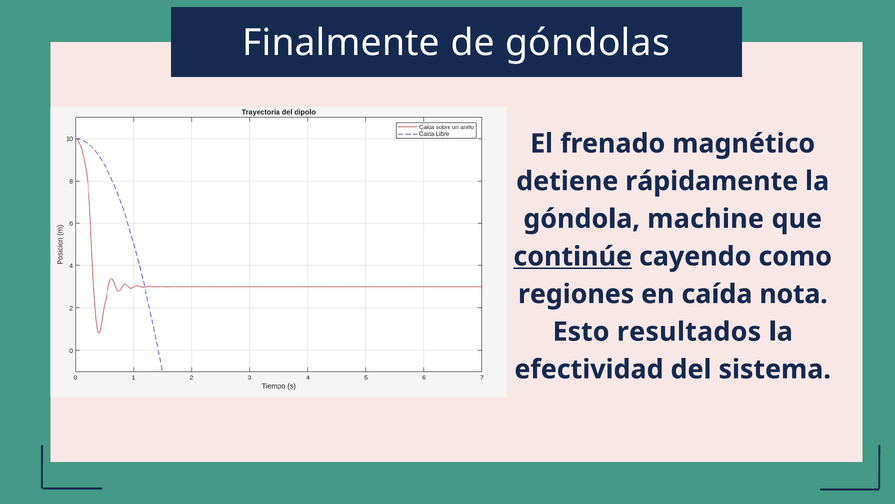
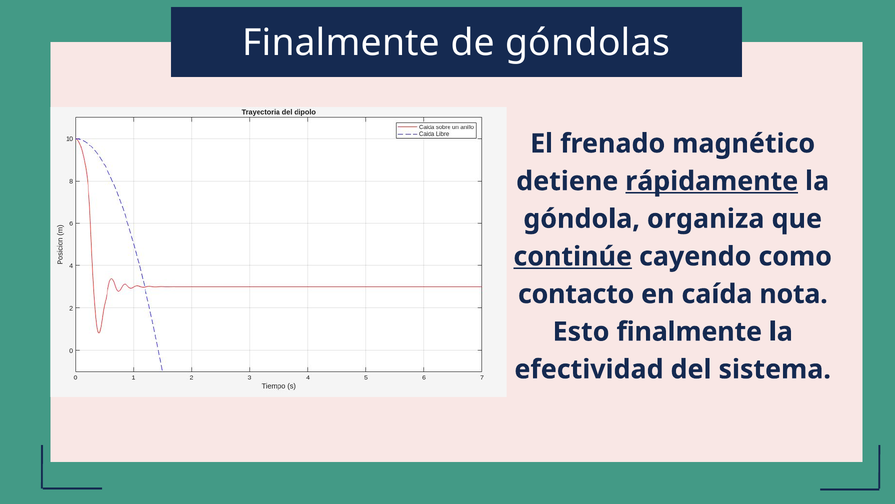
rápidamente underline: none -> present
machine: machine -> organiza
regiones: regiones -> contacto
Esto resultados: resultados -> finalmente
